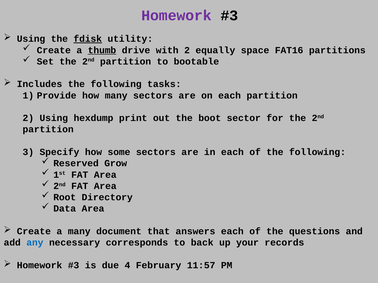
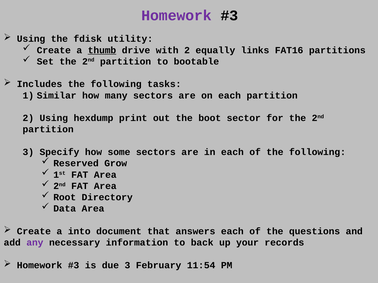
fdisk underline: present -> none
space: space -> links
Provide: Provide -> Similar
a many: many -> into
any colour: blue -> purple
corresponds: corresponds -> information
due 4: 4 -> 3
11:57: 11:57 -> 11:54
